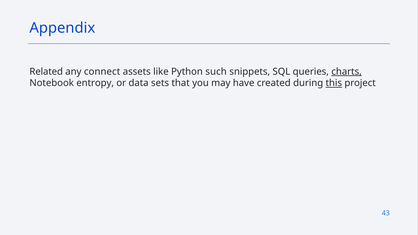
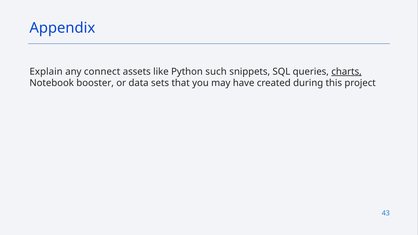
Related: Related -> Explain
entropy: entropy -> booster
this underline: present -> none
